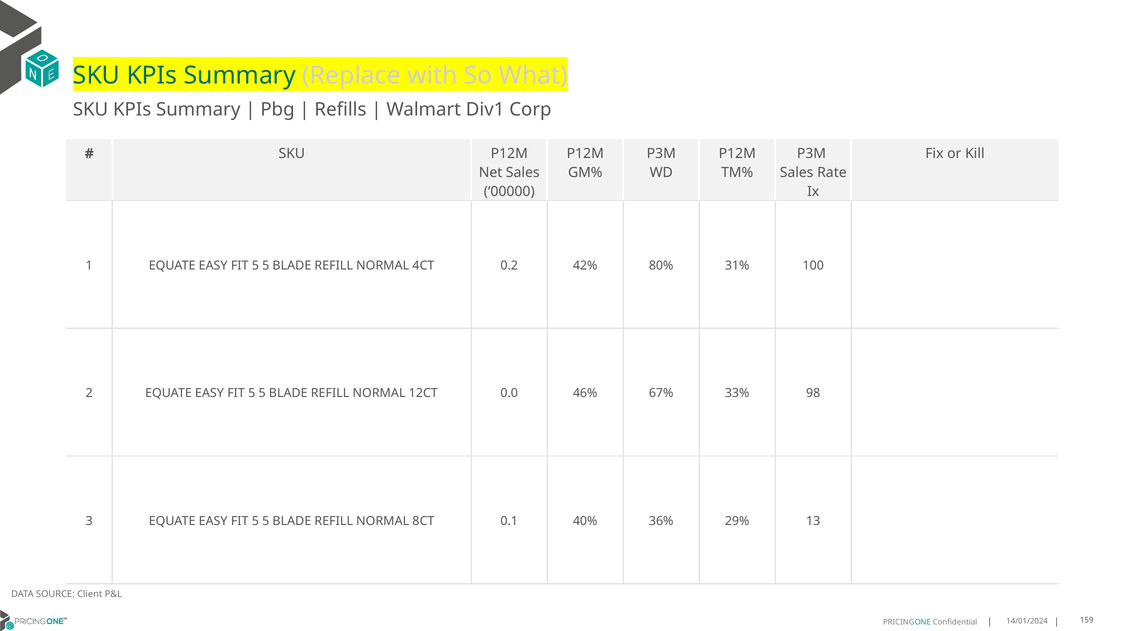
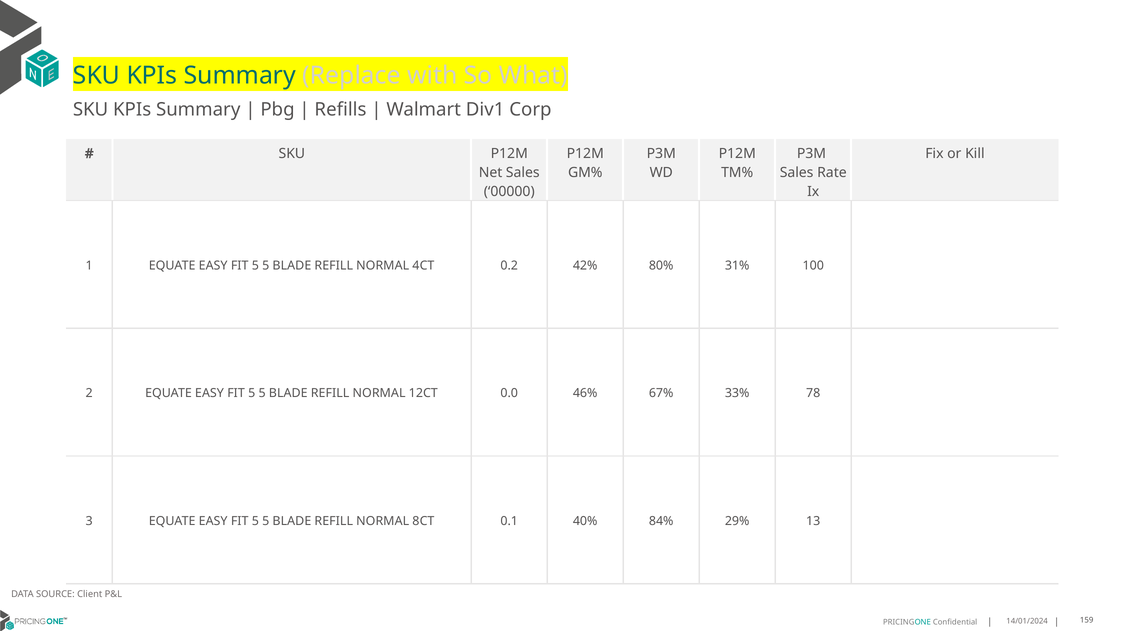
98: 98 -> 78
36%: 36% -> 84%
